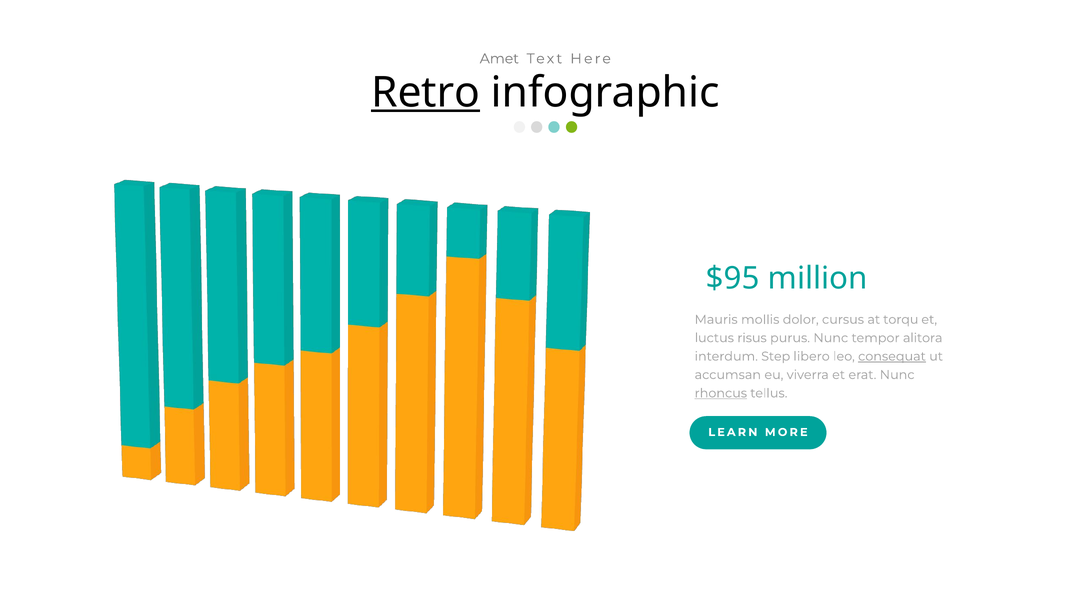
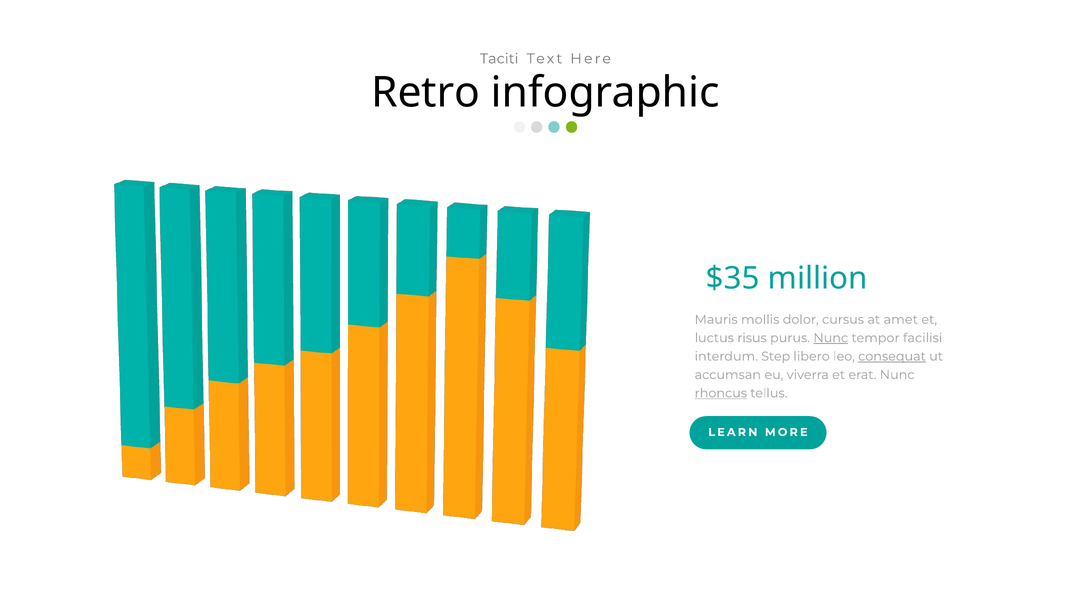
Amet: Amet -> Taciti
Retro underline: present -> none
$95: $95 -> $35
torqu: torqu -> amet
Nunc at (831, 338) underline: none -> present
alitora: alitora -> facilisi
